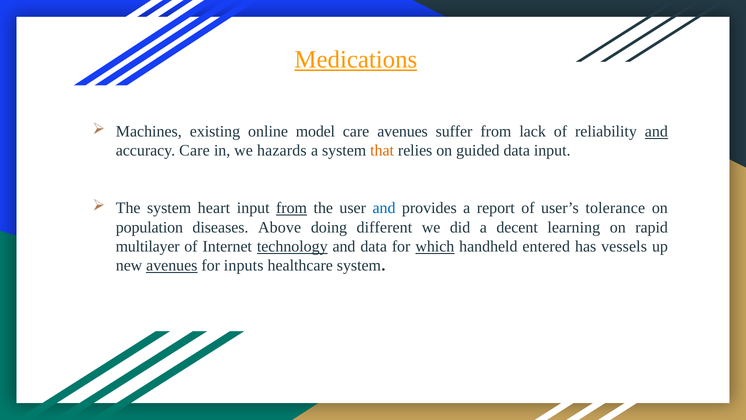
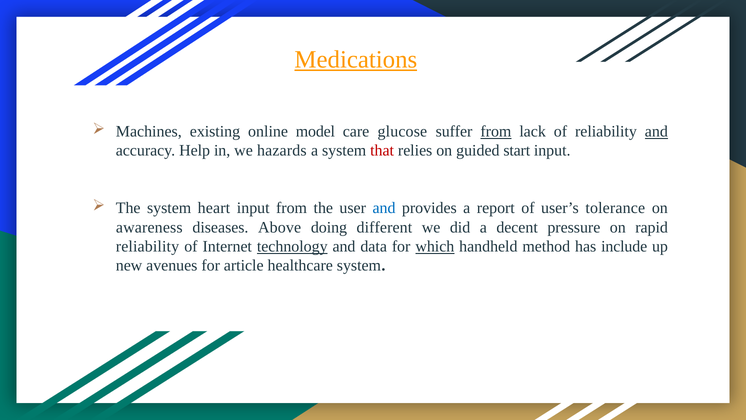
care avenues: avenues -> glucose
from at (496, 131) underline: none -> present
accuracy Care: Care -> Help
that colour: orange -> red
guided data: data -> start
from at (292, 208) underline: present -> none
population: population -> awareness
learning: learning -> pressure
multilayer at (148, 246): multilayer -> reliability
entered: entered -> method
vessels: vessels -> include
avenues at (172, 265) underline: present -> none
inputs: inputs -> article
